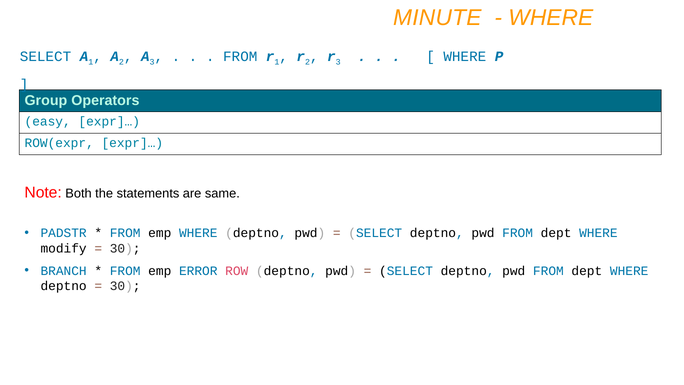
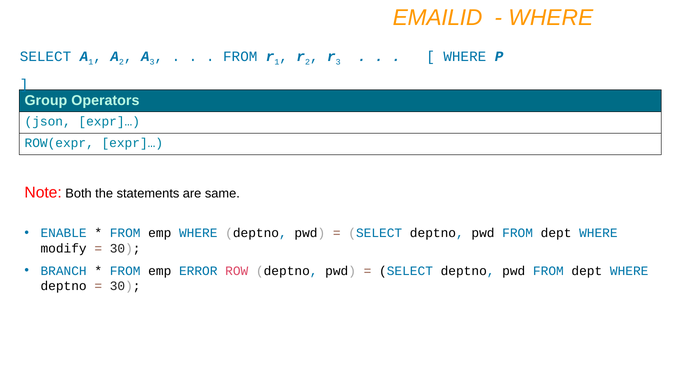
MINUTE: MINUTE -> EMAILID
easy: easy -> json
PADSTR: PADSTR -> ENABLE
